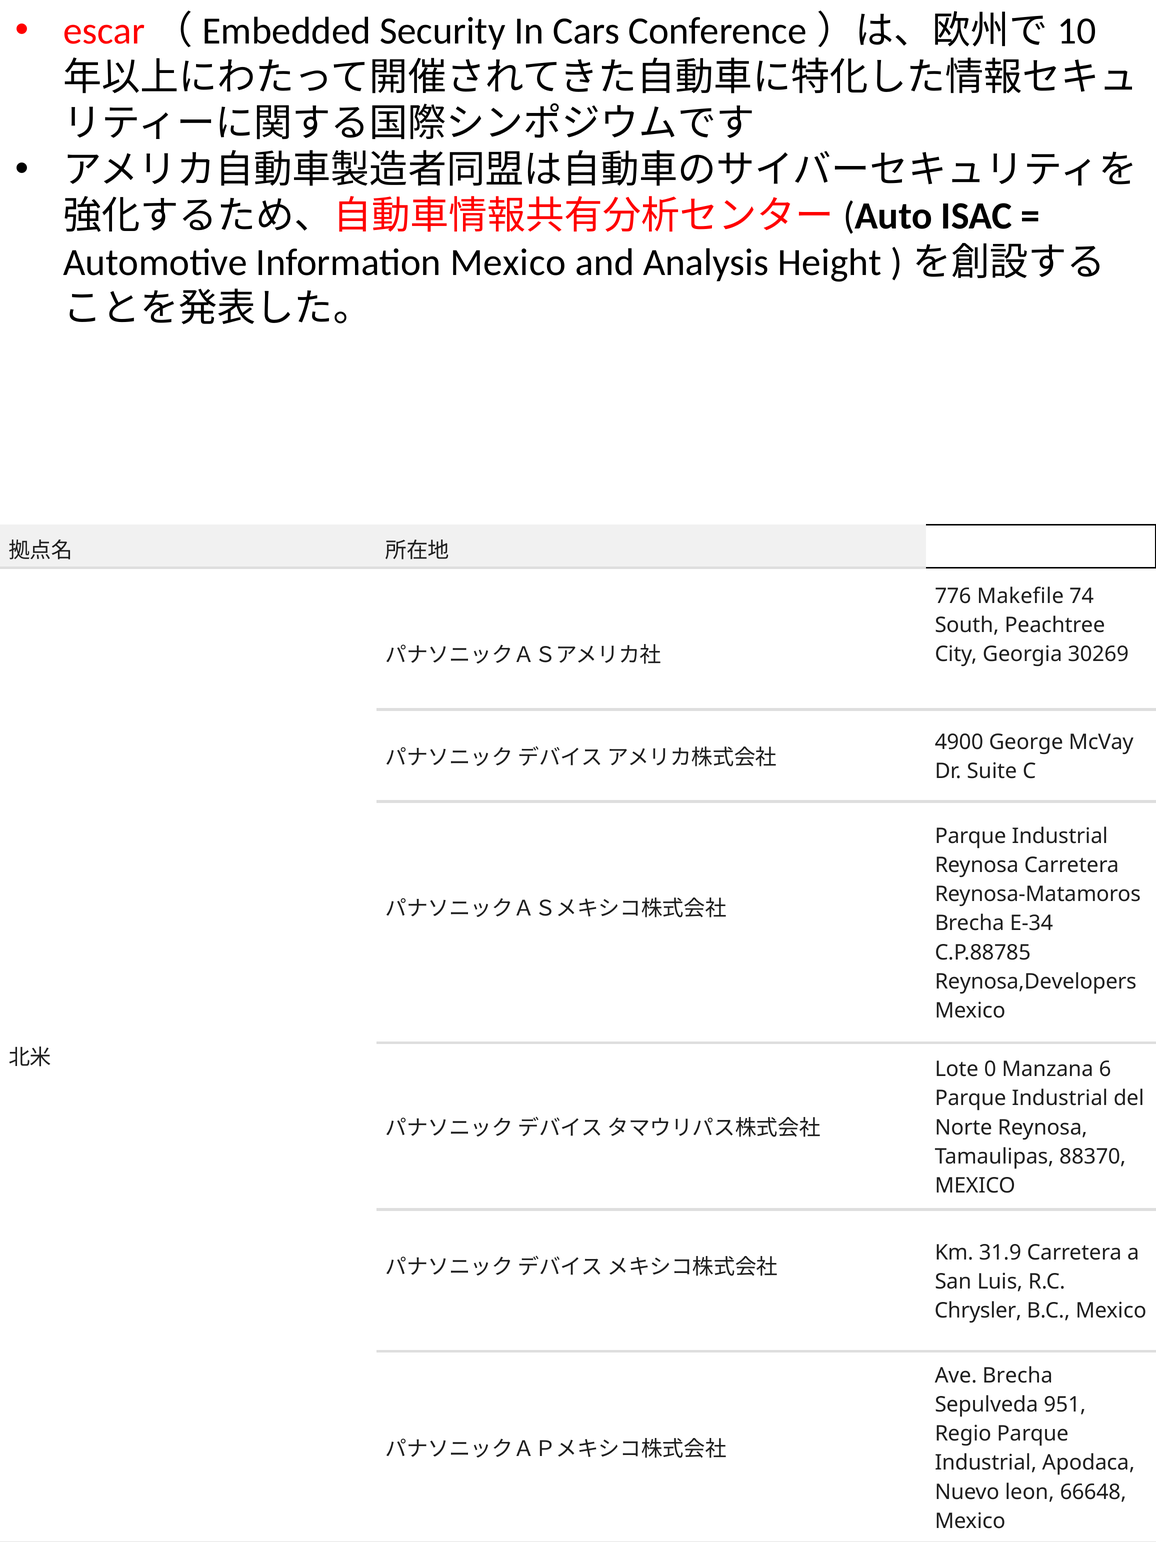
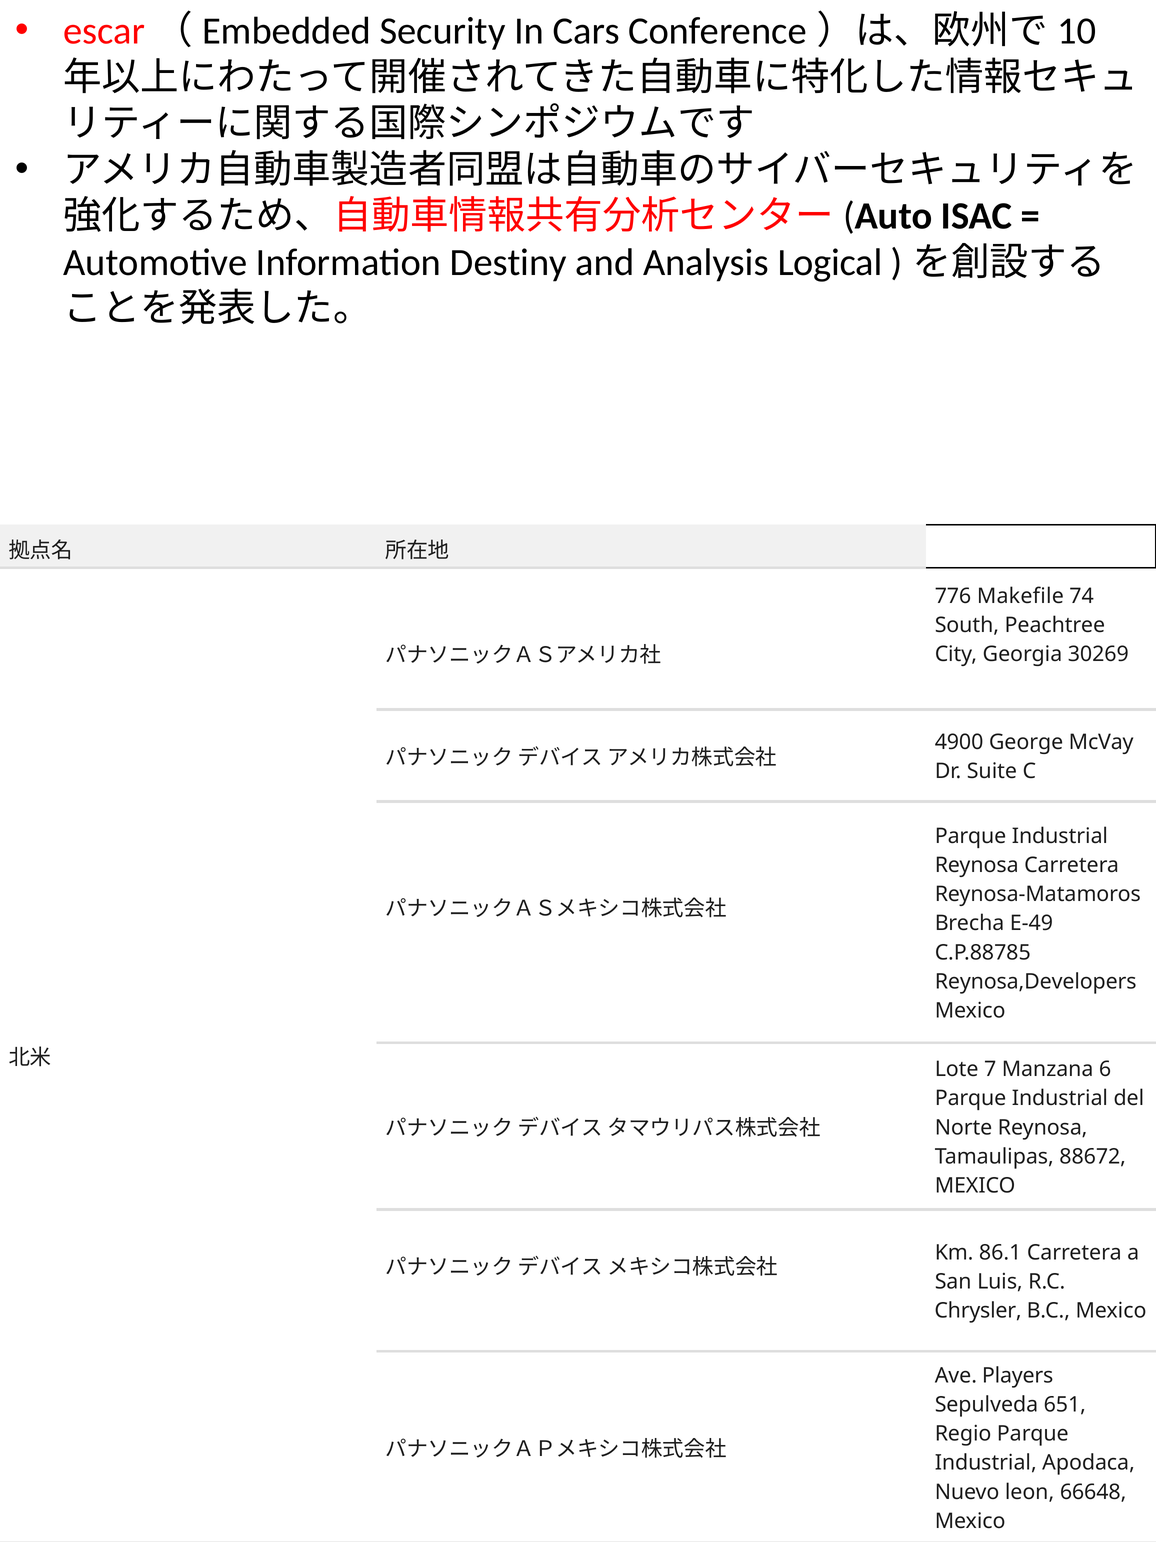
Information Mexico: Mexico -> Destiny
Height: Height -> Logical
E-34: E-34 -> E-49
0: 0 -> 7
88370: 88370 -> 88672
31.9: 31.9 -> 86.1
Ave Brecha: Brecha -> Players
951: 951 -> 651
